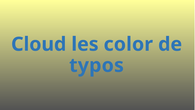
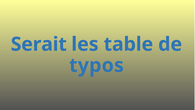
Cloud: Cloud -> Serait
color: color -> table
